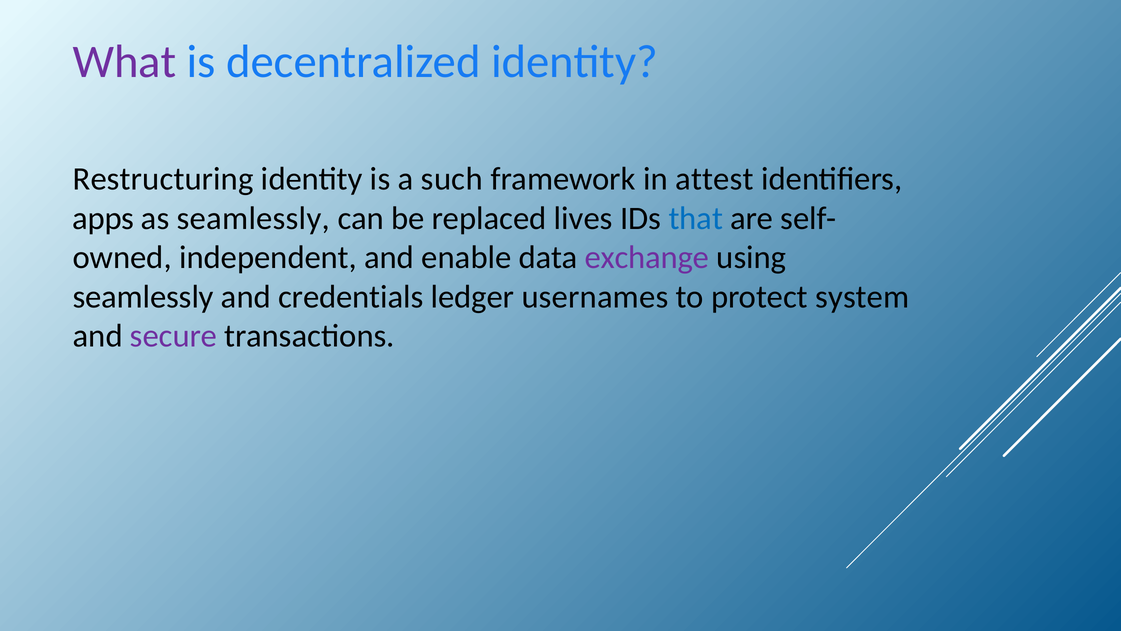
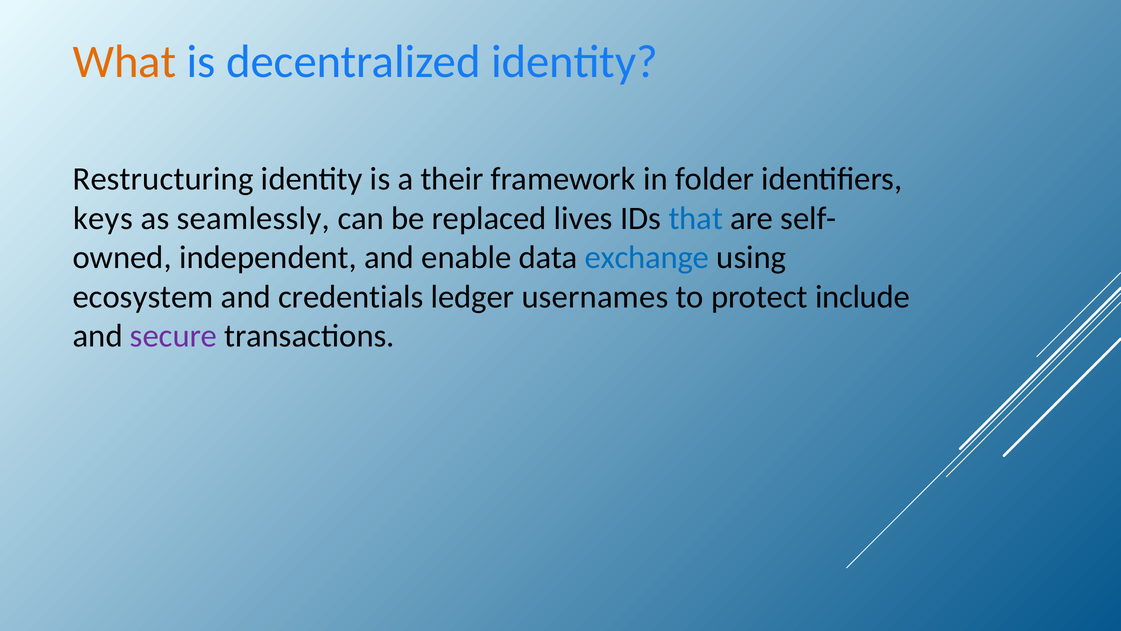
What colour: purple -> orange
such: such -> their
attest: attest -> folder
apps: apps -> keys
exchange colour: purple -> blue
seamlessly at (143, 297): seamlessly -> ecosystem
system: system -> include
